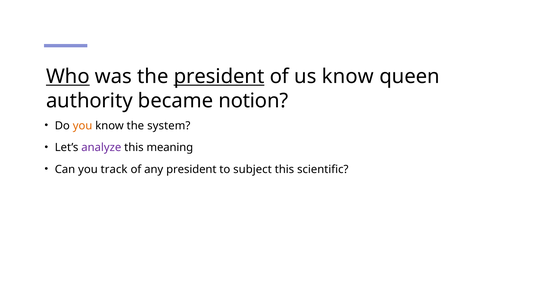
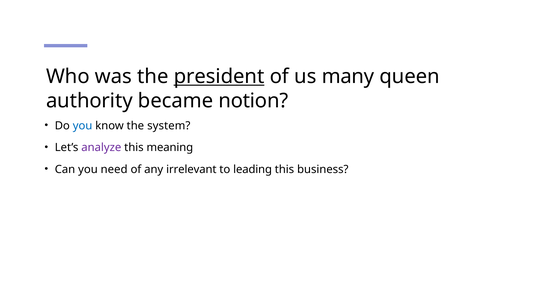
Who underline: present -> none
us know: know -> many
you at (83, 126) colour: orange -> blue
track: track -> need
any president: president -> irrelevant
subject: subject -> leading
scientific: scientific -> business
